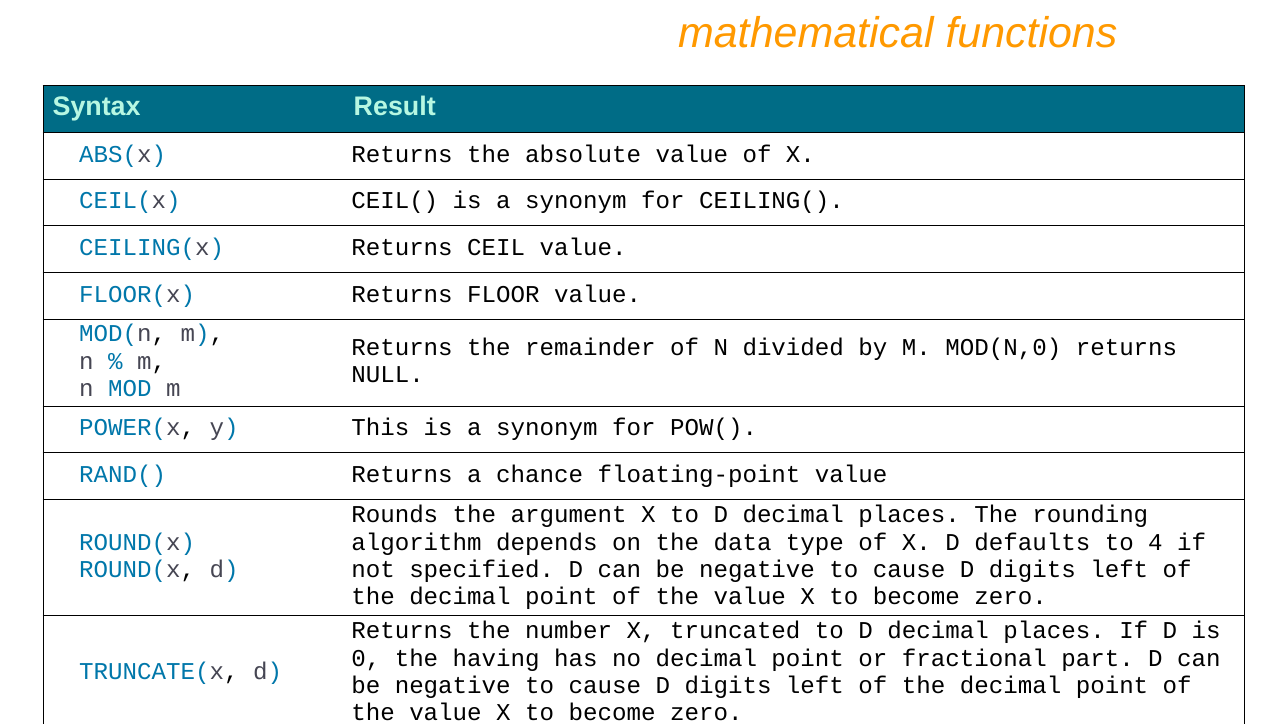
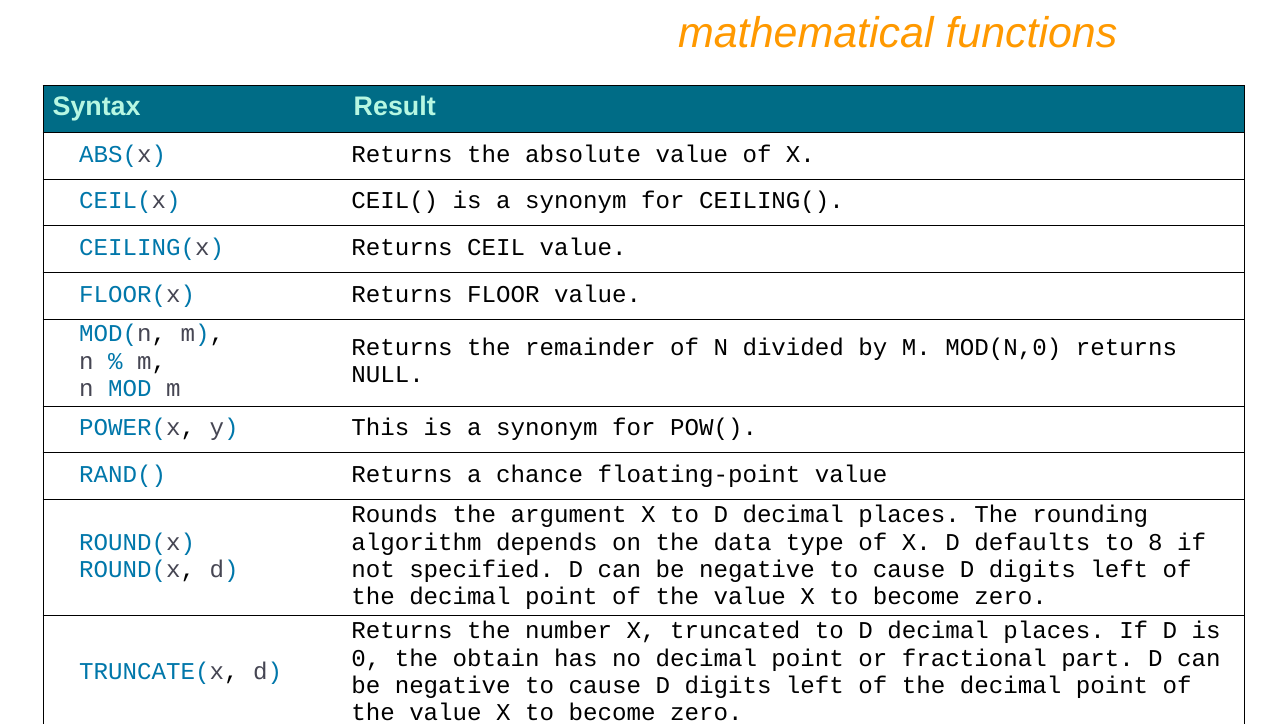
4: 4 -> 8
having: having -> obtain
